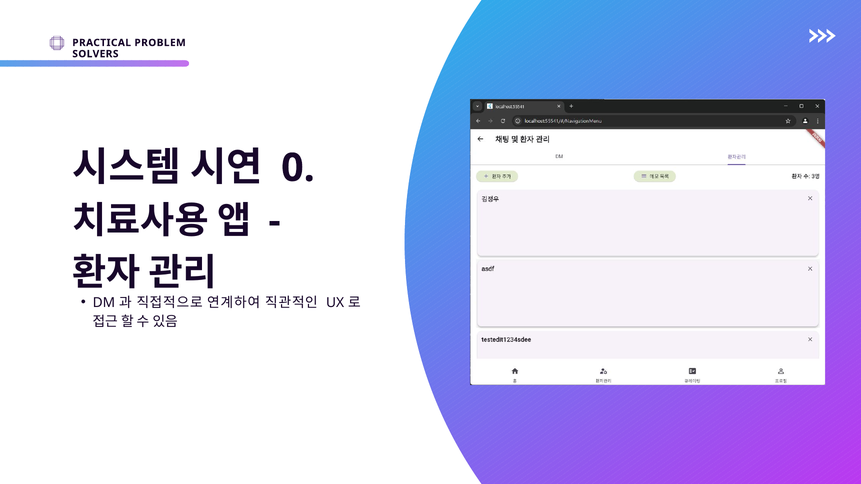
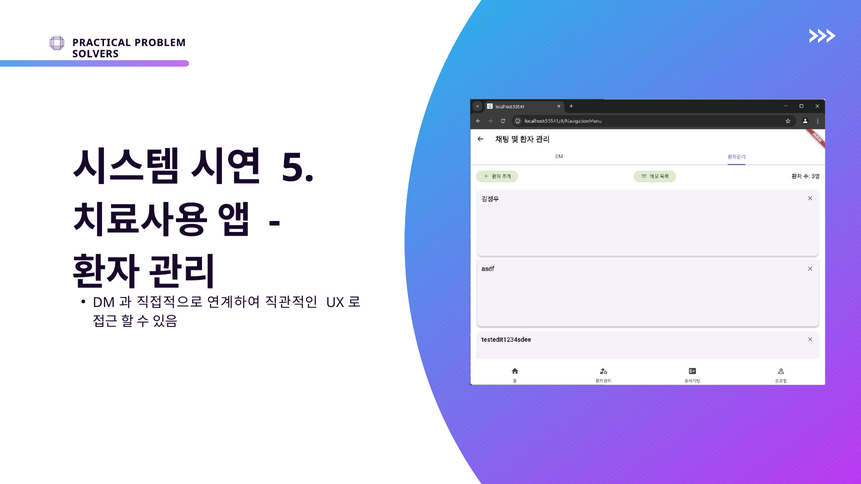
0: 0 -> 5
